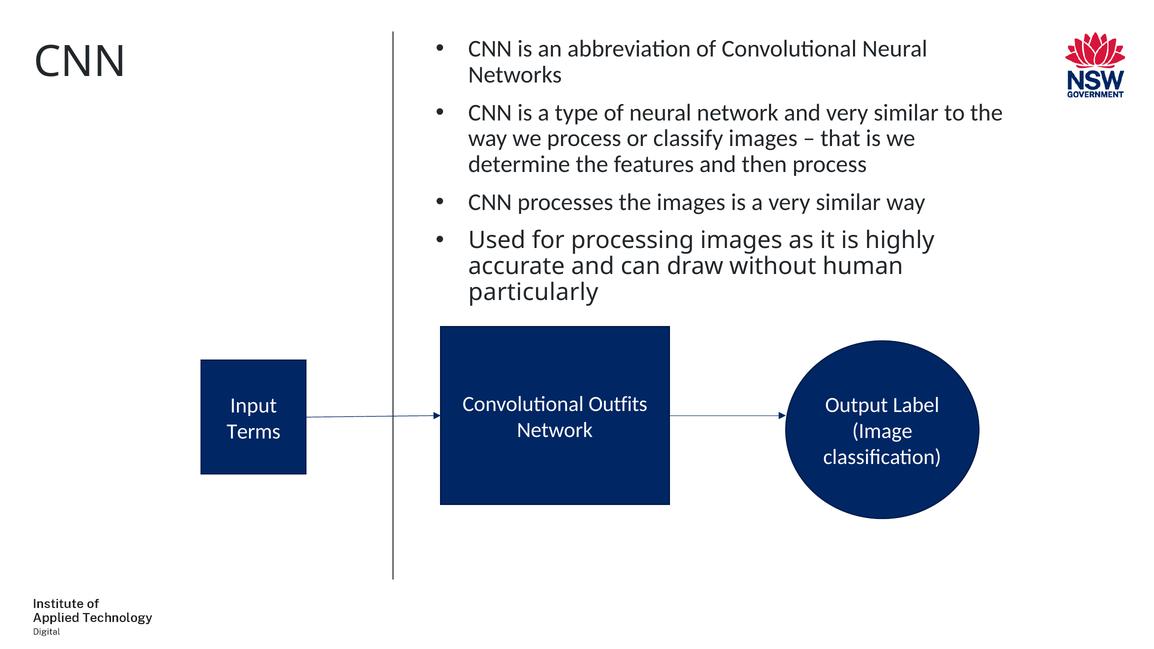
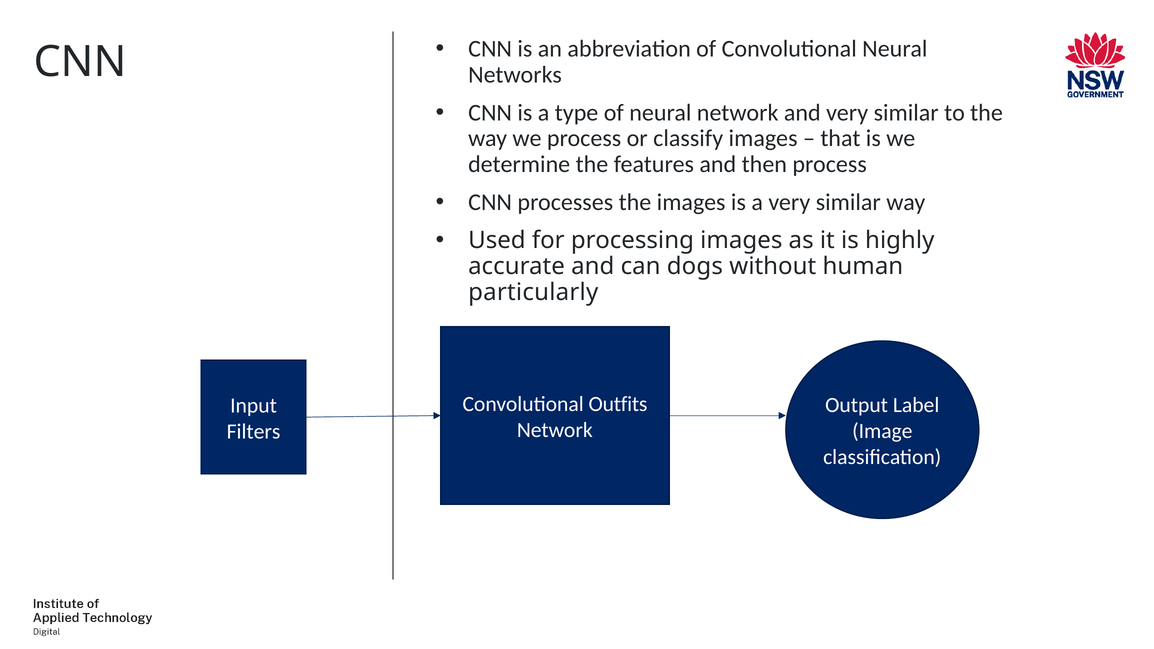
draw: draw -> dogs
Terms: Terms -> Filters
